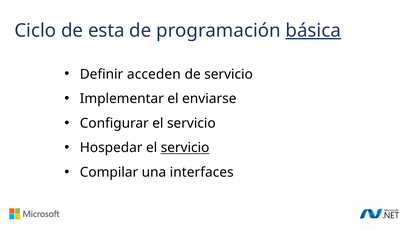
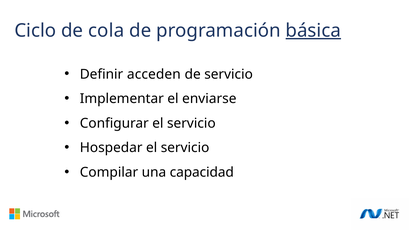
esta: esta -> cola
servicio at (185, 148) underline: present -> none
interfaces: interfaces -> capacidad
